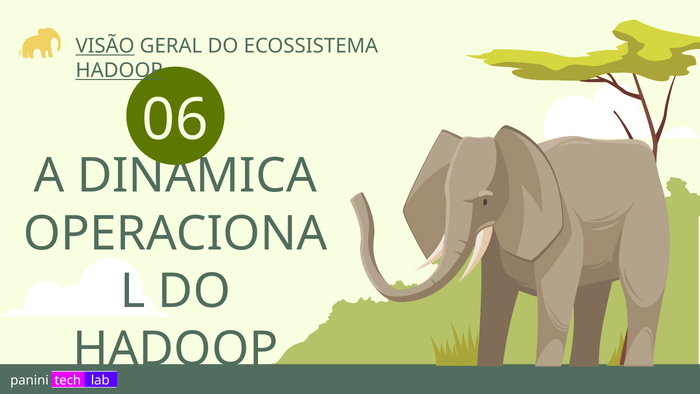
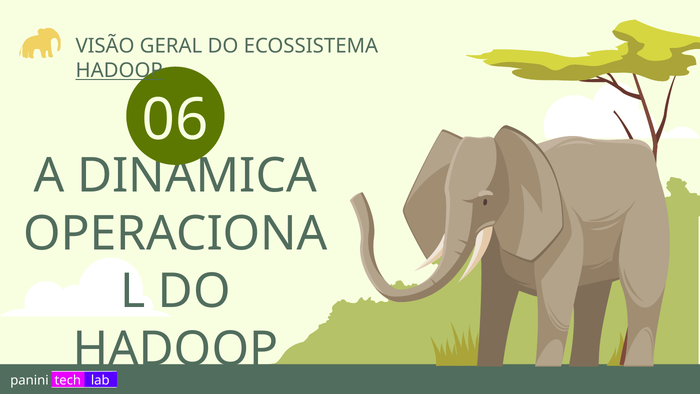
VISÃO underline: present -> none
